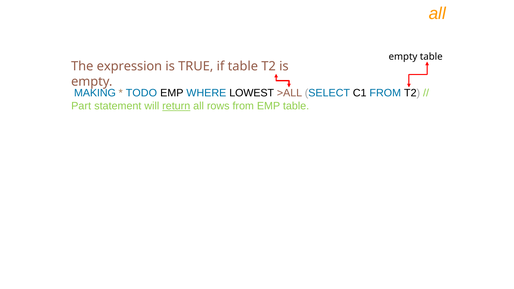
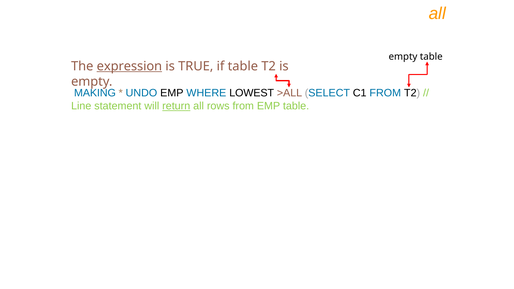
expression underline: none -> present
TODO: TODO -> UNDO
Part: Part -> Line
